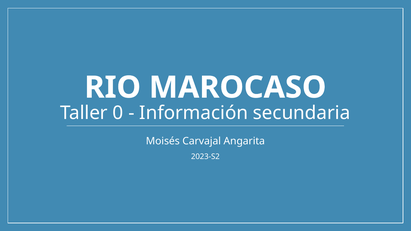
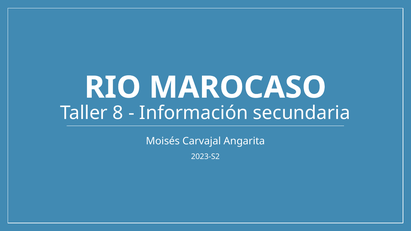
0: 0 -> 8
